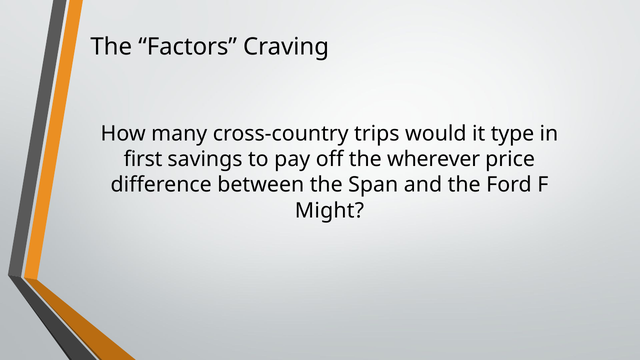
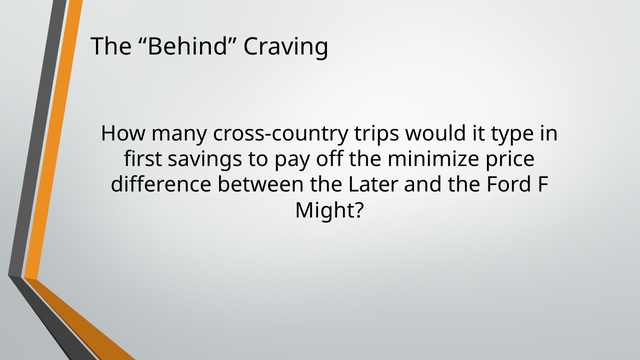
Factors: Factors -> Behind
wherever: wherever -> minimize
Span: Span -> Later
